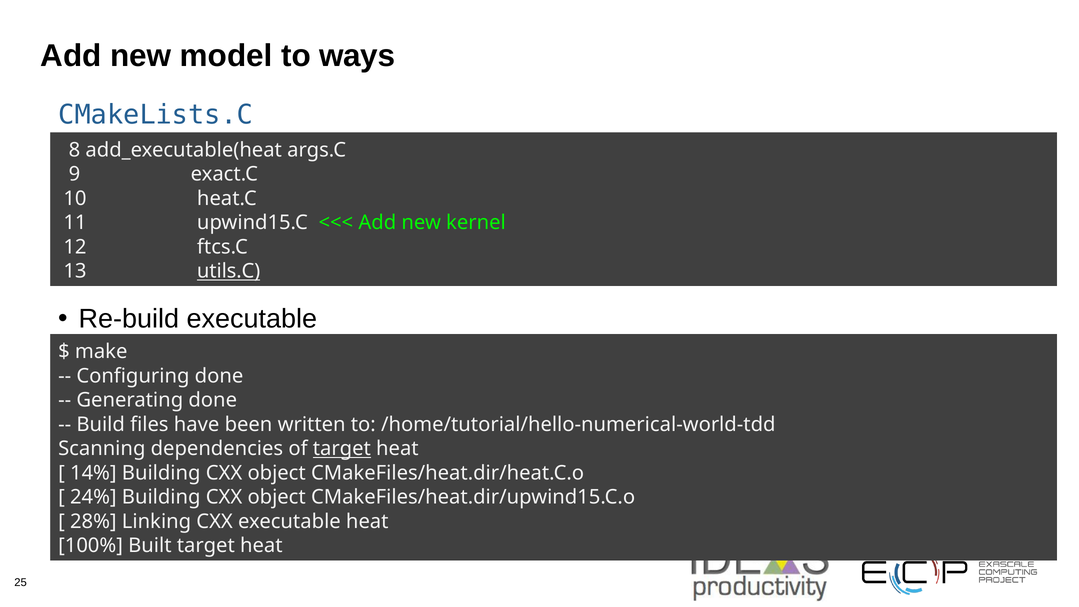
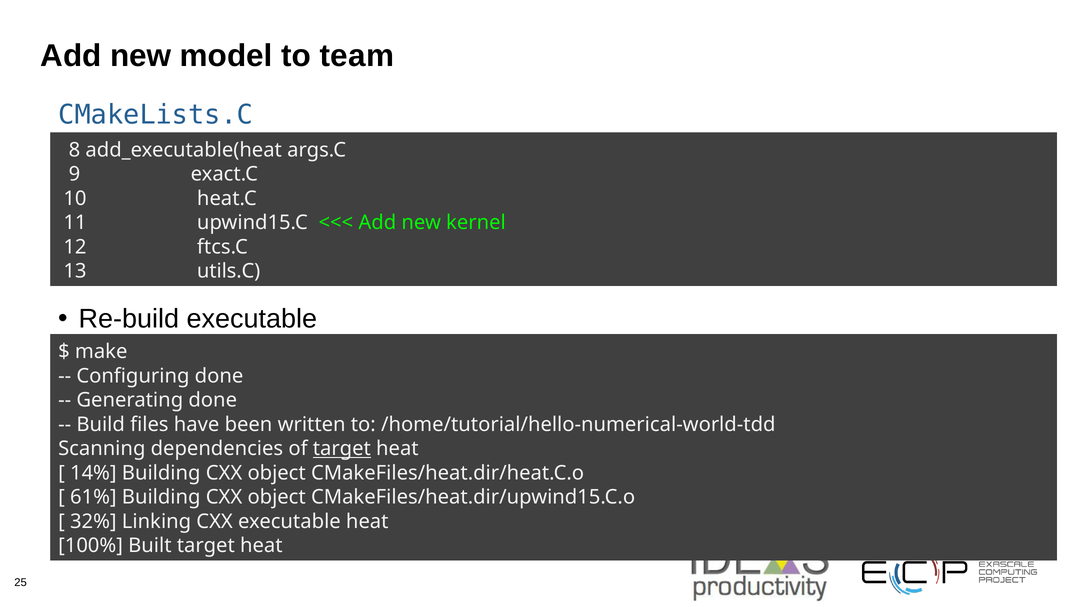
ways: ways -> team
utils.C underline: present -> none
24%: 24% -> 61%
28%: 28% -> 32%
